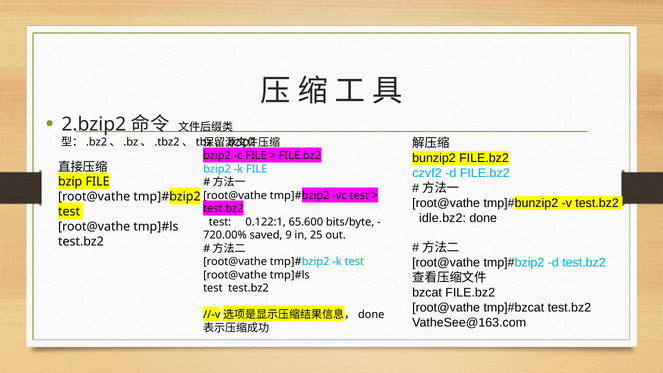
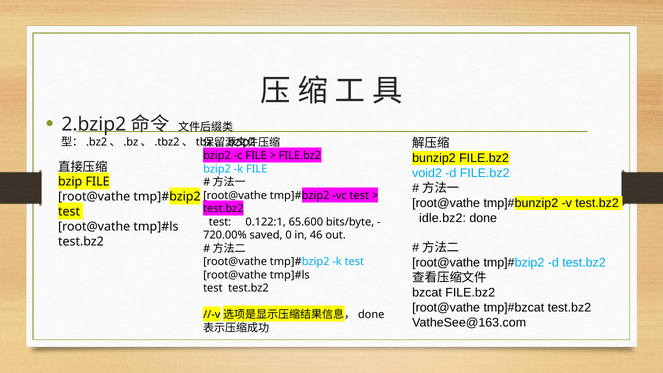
czvf2: czvf2 -> void2
9: 9 -> 0
25: 25 -> 46
